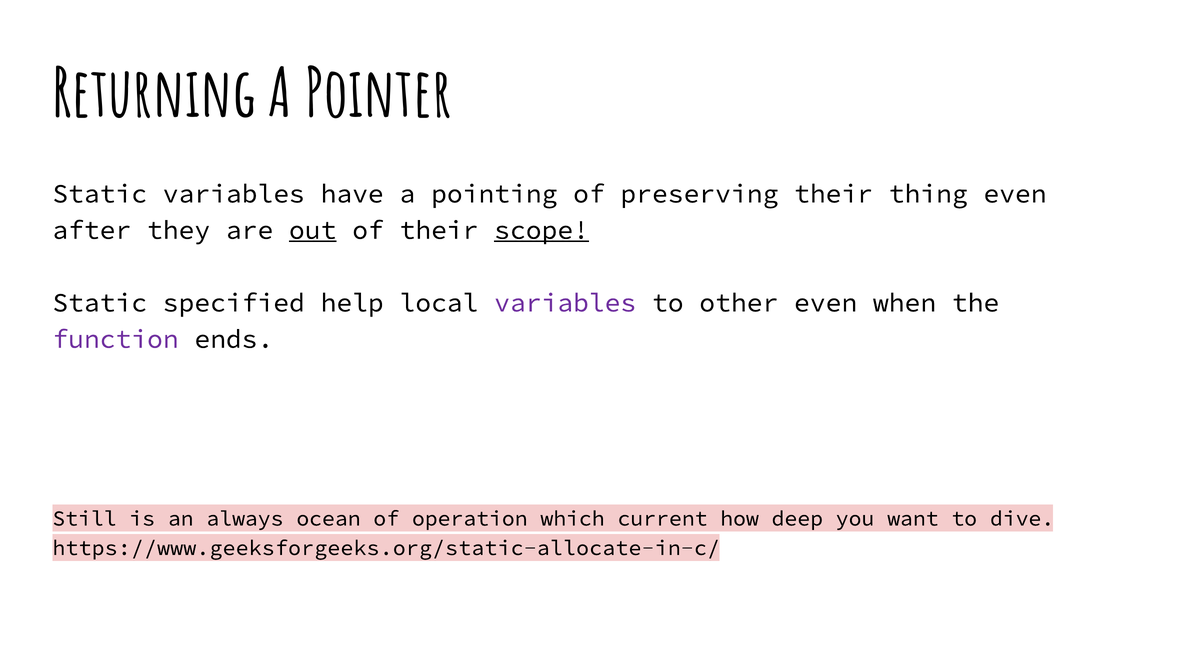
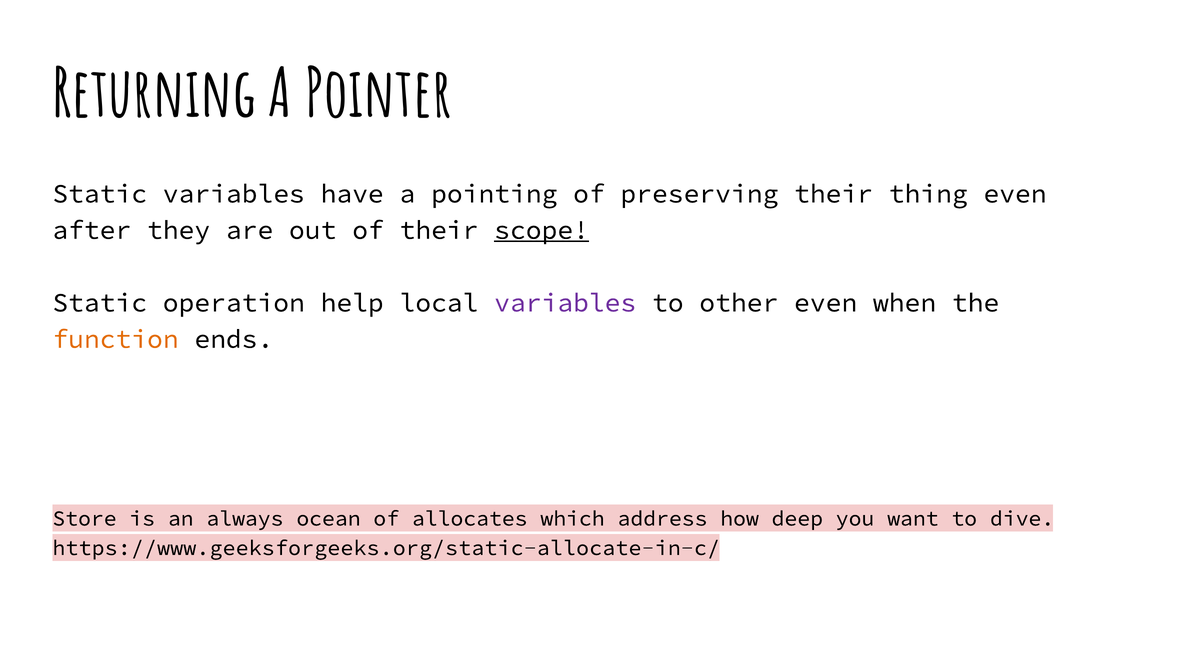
out underline: present -> none
specified: specified -> operation
function colour: purple -> orange
Still: Still -> Store
operation: operation -> allocates
current: current -> address
